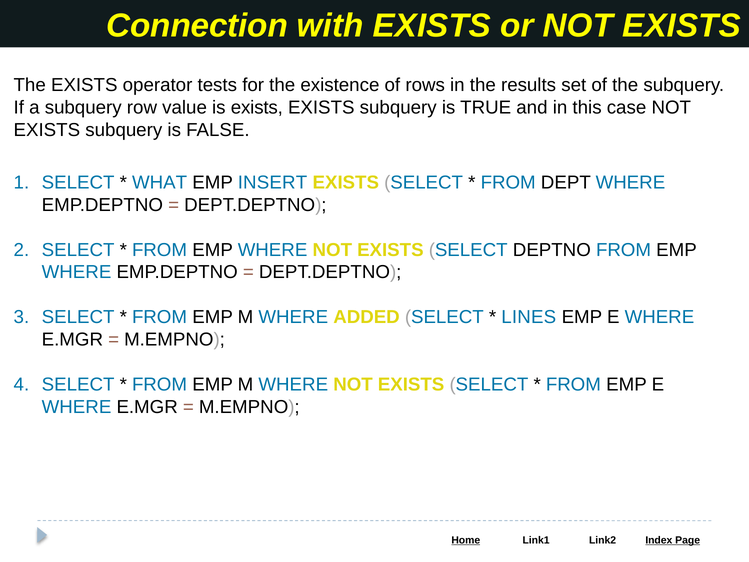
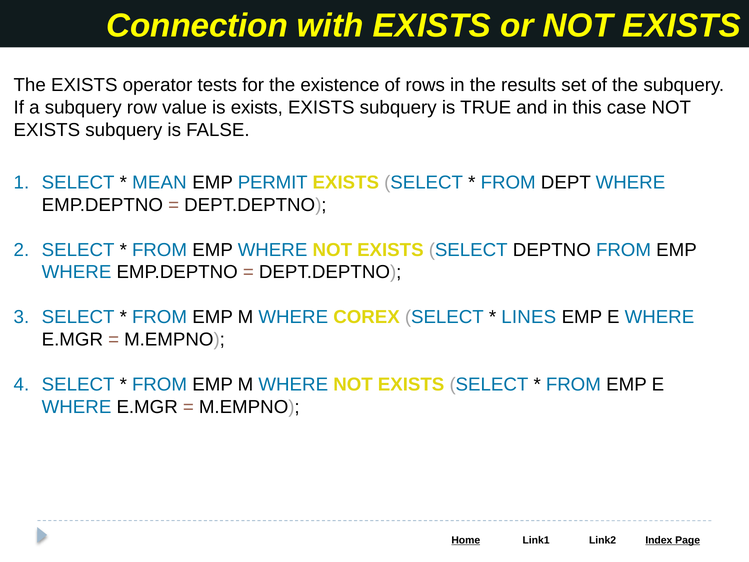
WHAT: WHAT -> MEAN
INSERT: INSERT -> PERMIT
ADDED: ADDED -> COREX
